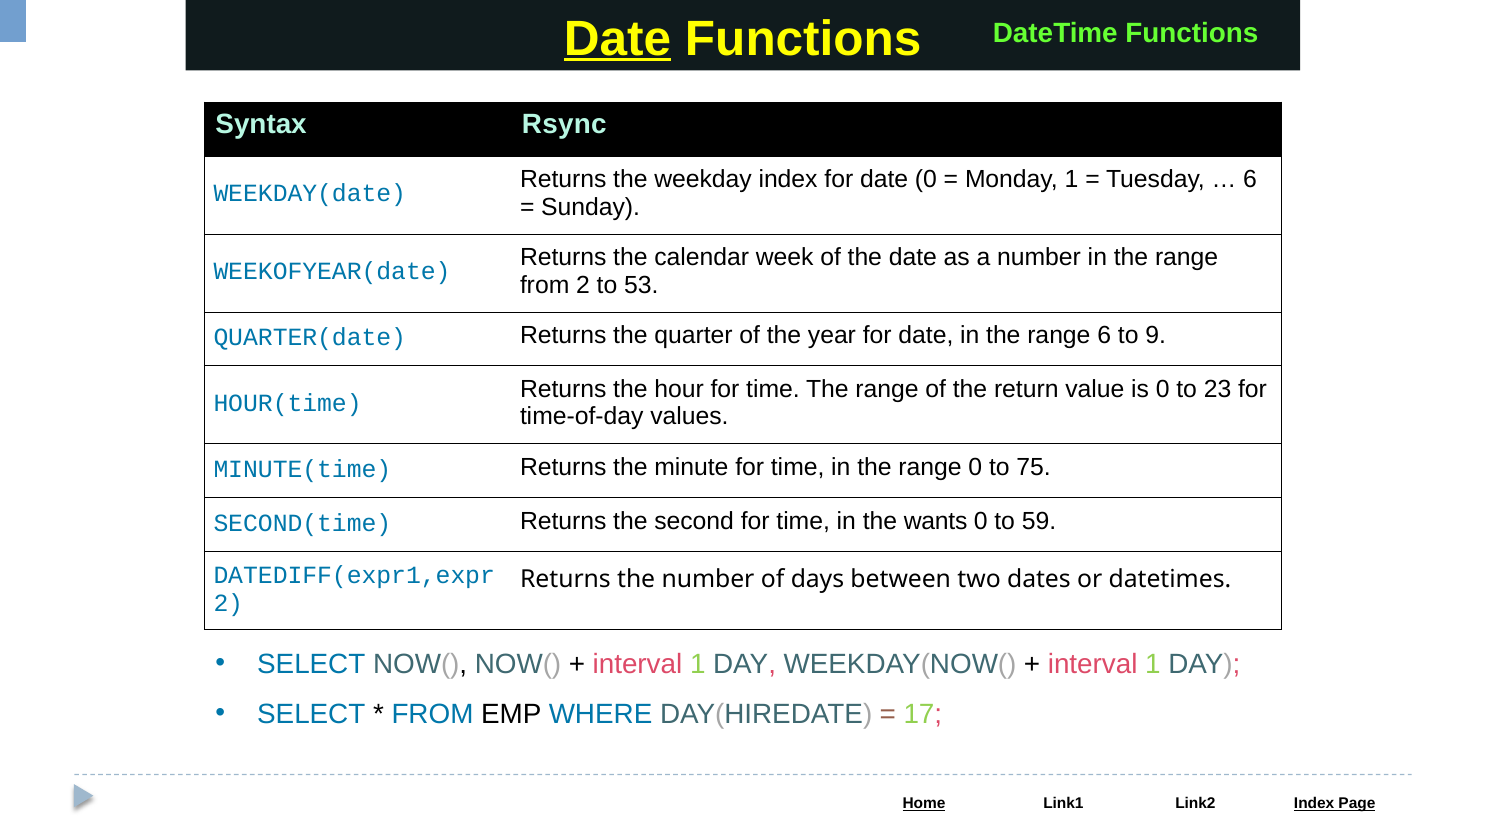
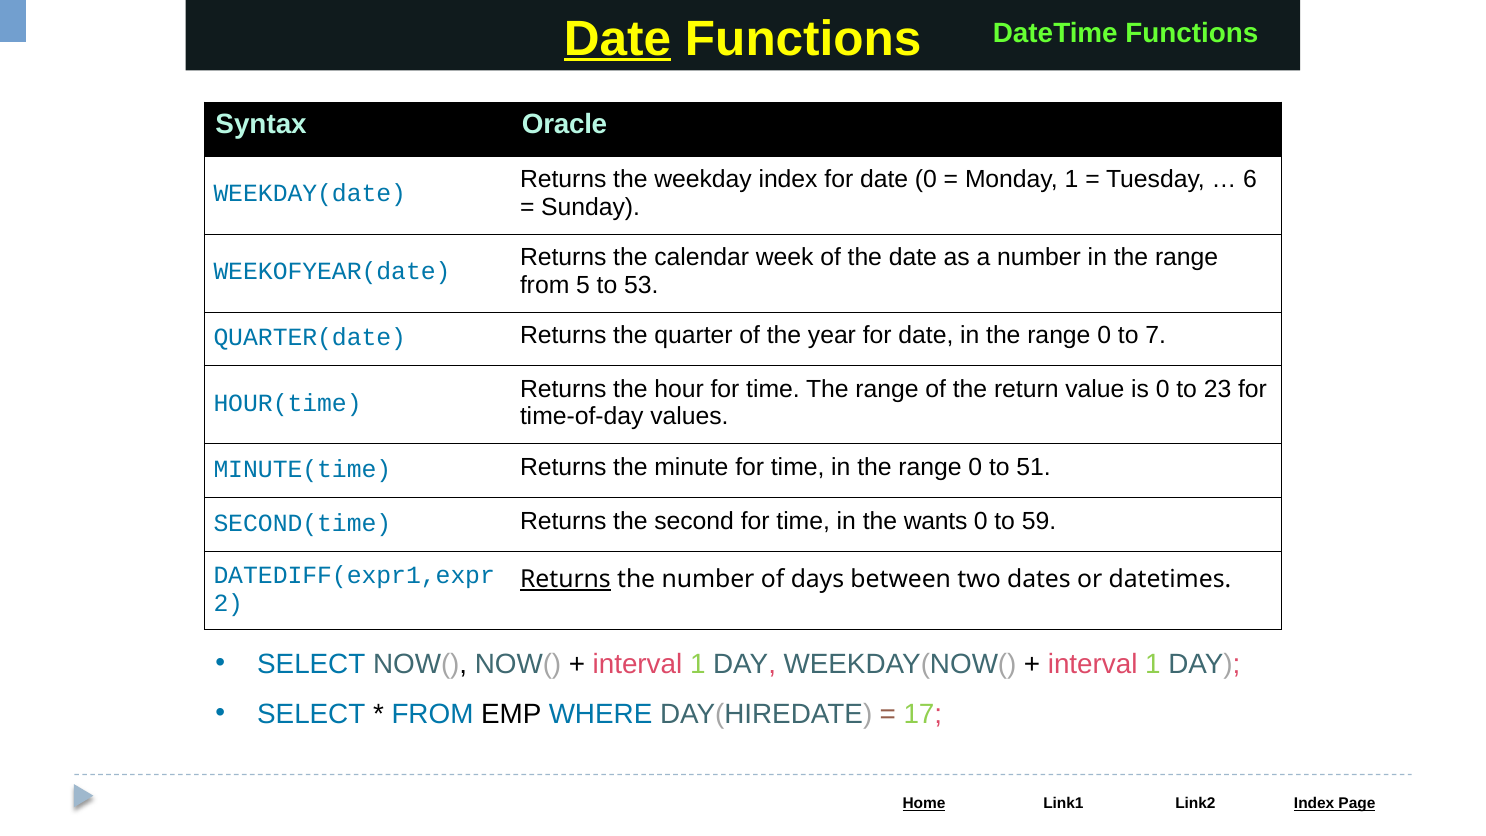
Rsync: Rsync -> Oracle
from 2: 2 -> 5
6 at (1104, 335): 6 -> 0
9: 9 -> 7
75: 75 -> 51
Returns at (565, 579) underline: none -> present
